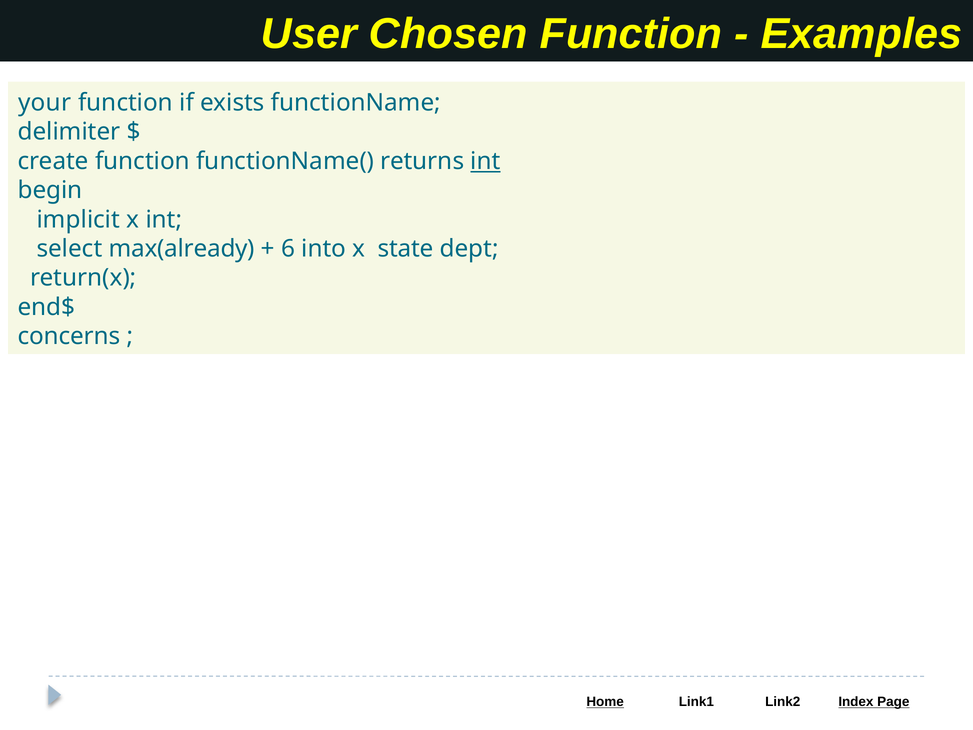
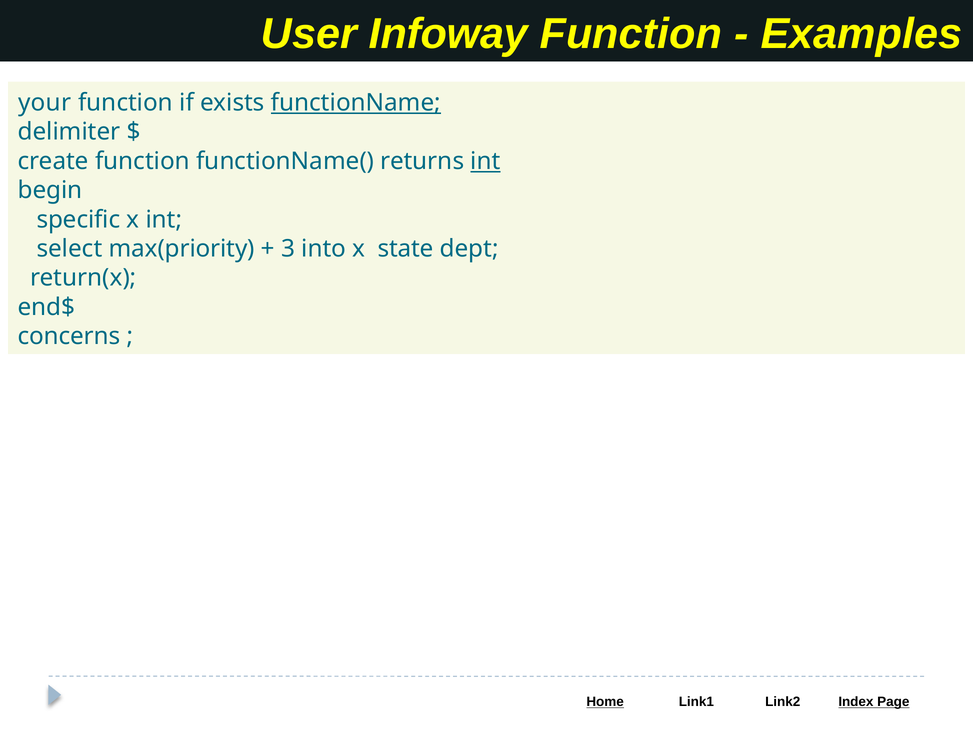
Chosen: Chosen -> Infoway
functionName underline: none -> present
implicit: implicit -> specific
max(already: max(already -> max(priority
6: 6 -> 3
